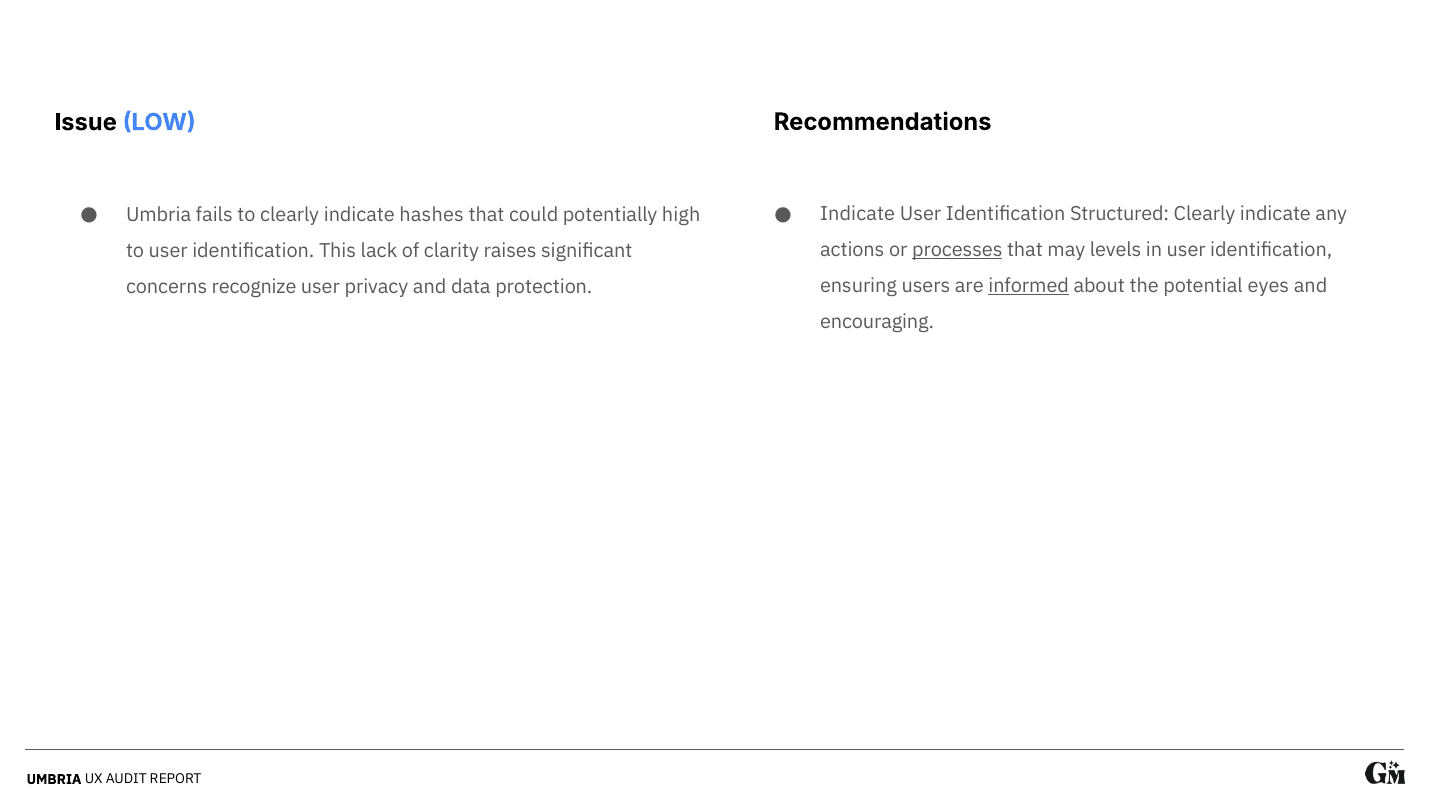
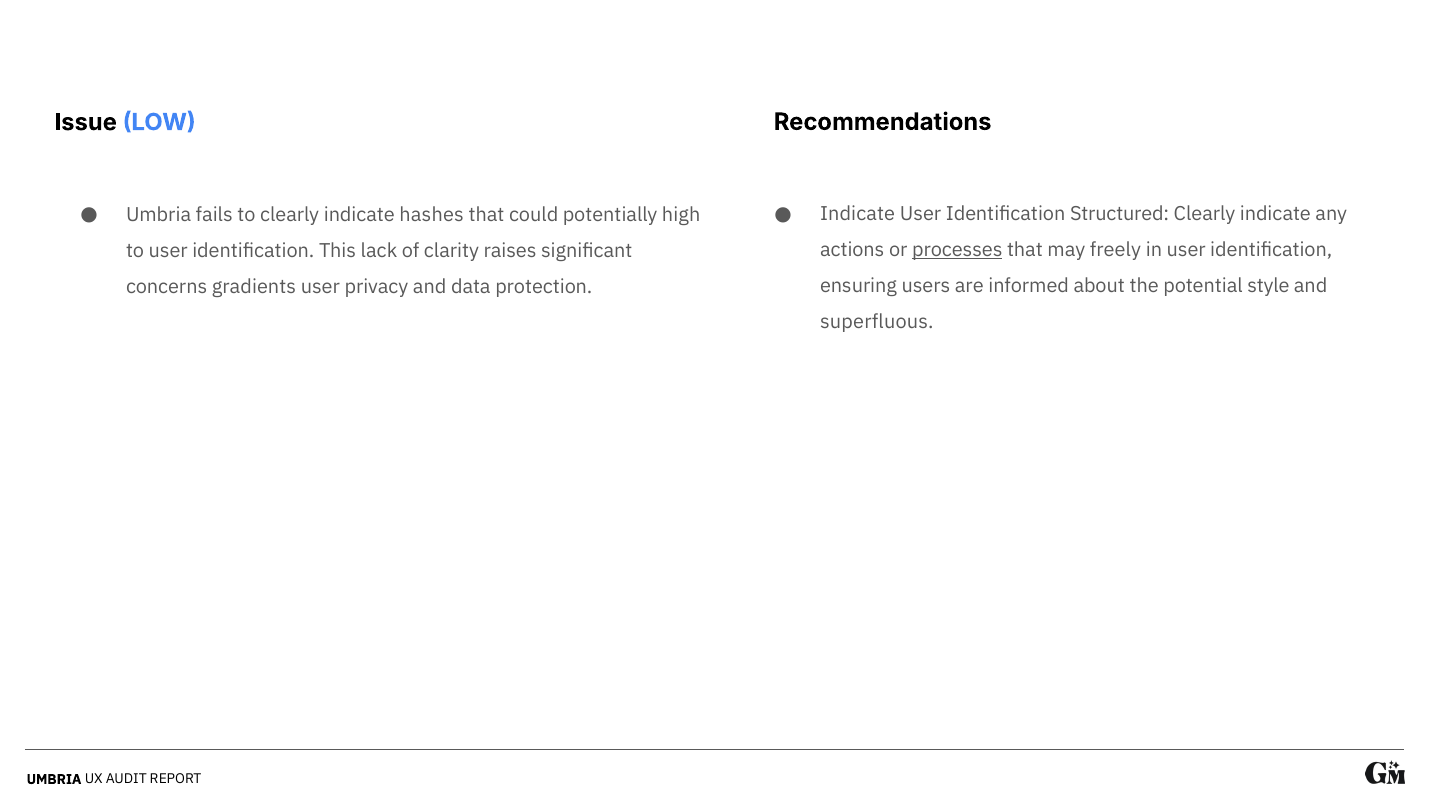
levels: levels -> freely
informed underline: present -> none
eyes: eyes -> style
recognize: recognize -> gradients
encouraging: encouraging -> superfluous
